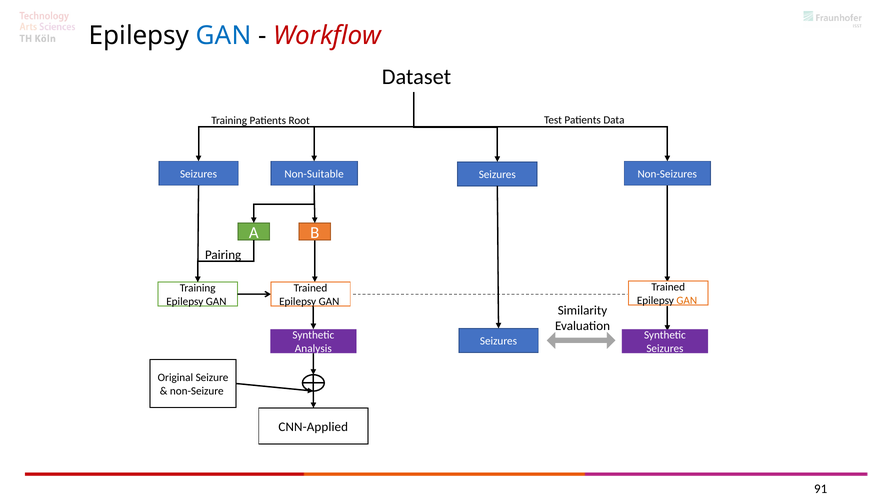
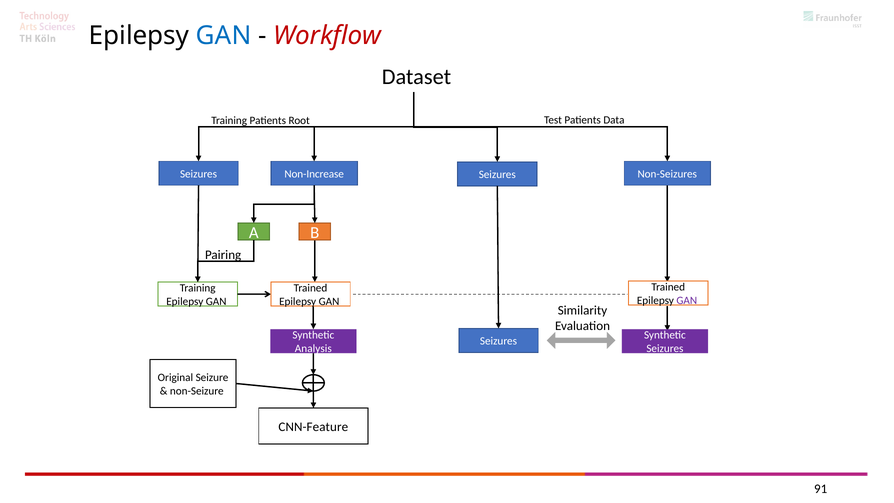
Non-Suitable: Non-Suitable -> Non-Increase
GAN at (687, 300) colour: orange -> purple
CNN-Applied: CNN-Applied -> CNN-Feature
